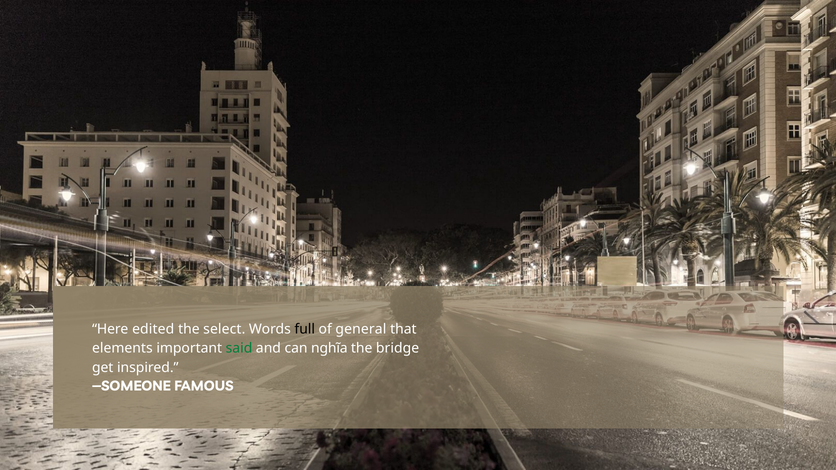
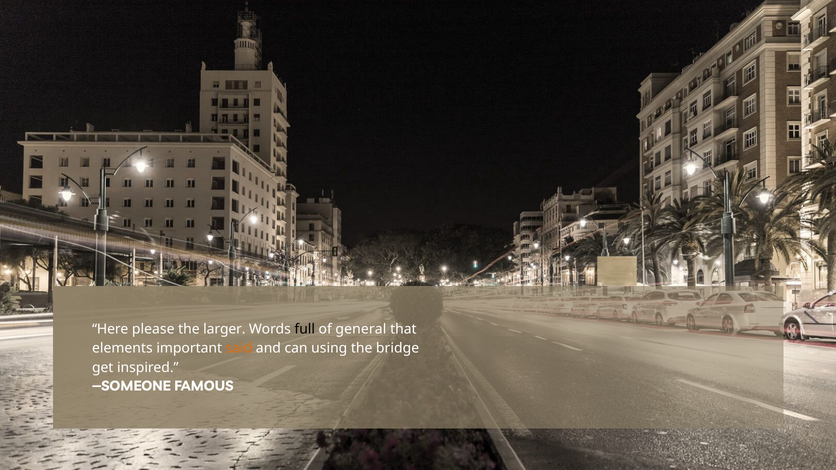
edited: edited -> please
select: select -> larger
said colour: green -> orange
nghĩa: nghĩa -> using
